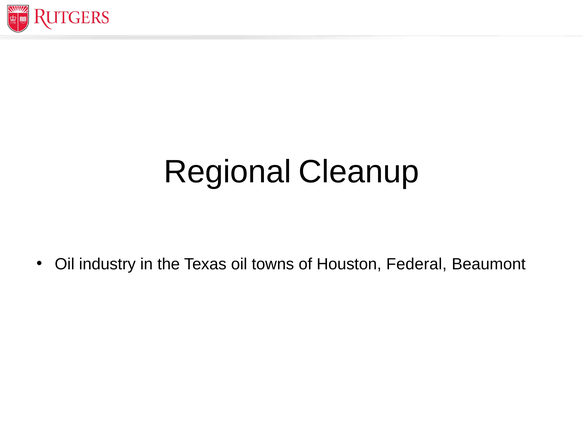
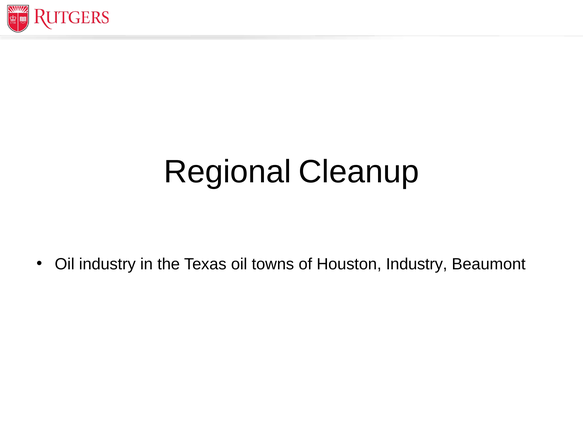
Houston Federal: Federal -> Industry
